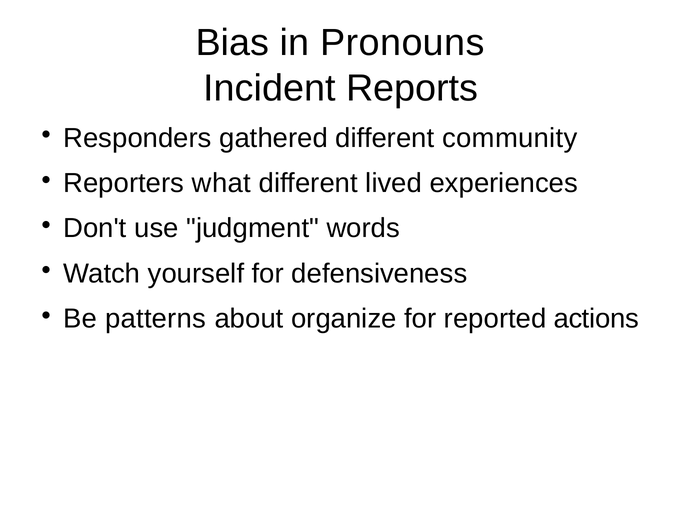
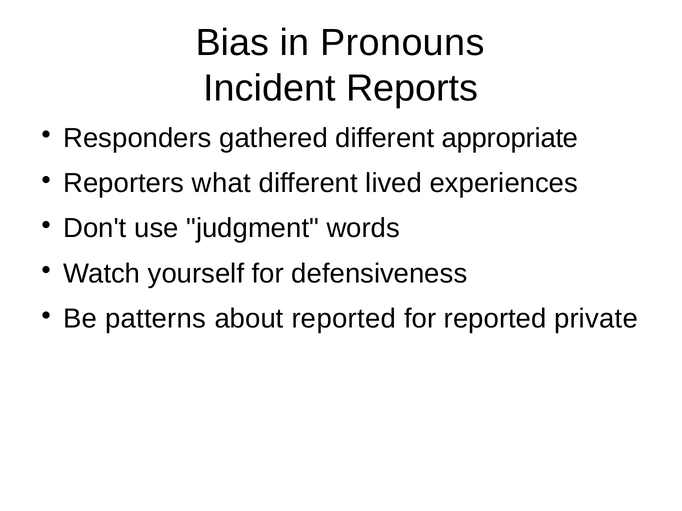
community: community -> appropriate
about organize: organize -> reported
actions: actions -> private
